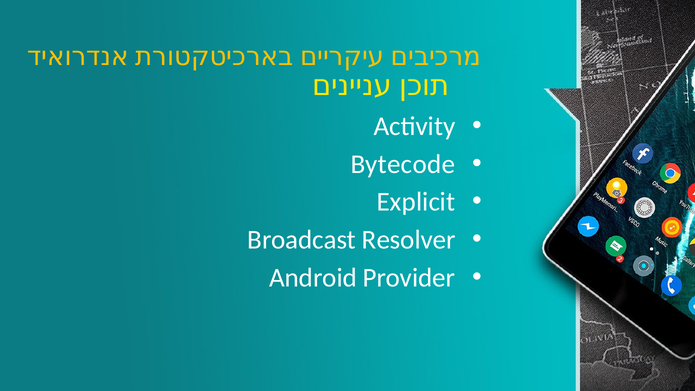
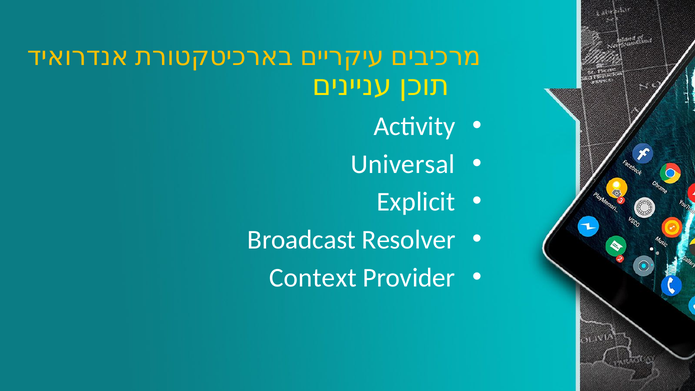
Bytecode: Bytecode -> Universal
Android: Android -> Context
